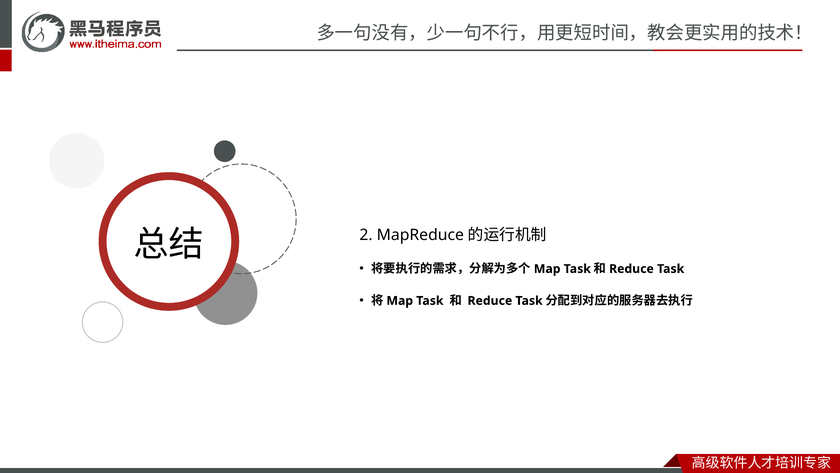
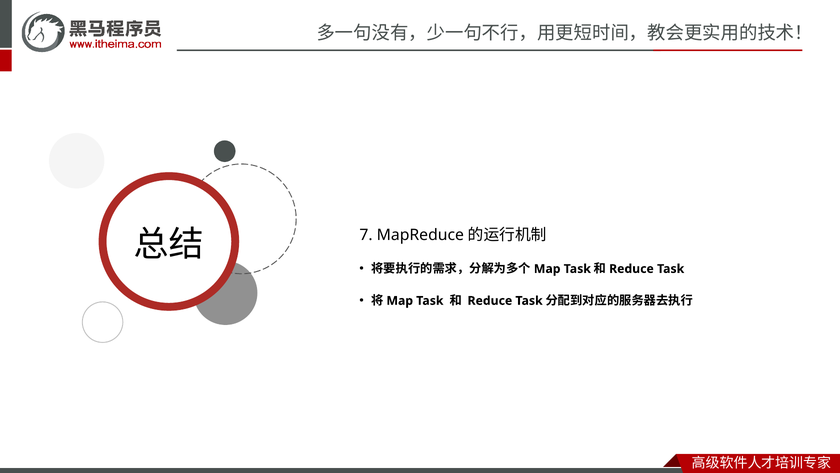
2: 2 -> 7
